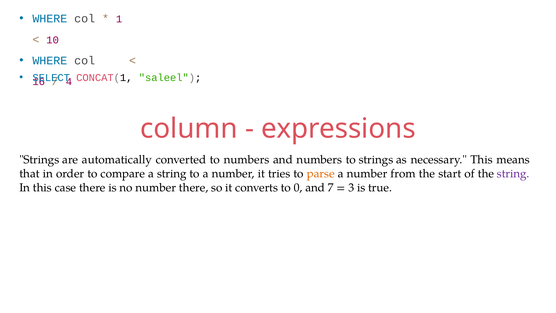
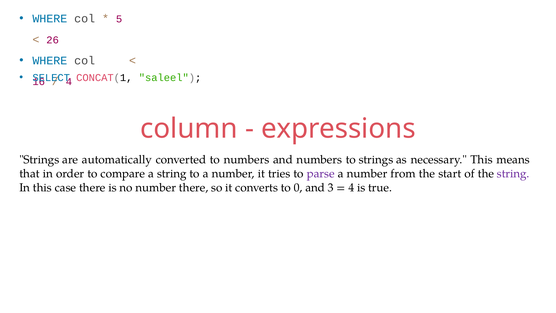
1: 1 -> 5
10: 10 -> 26
parse colour: orange -> purple
7: 7 -> 3
3 at (351, 187): 3 -> 4
